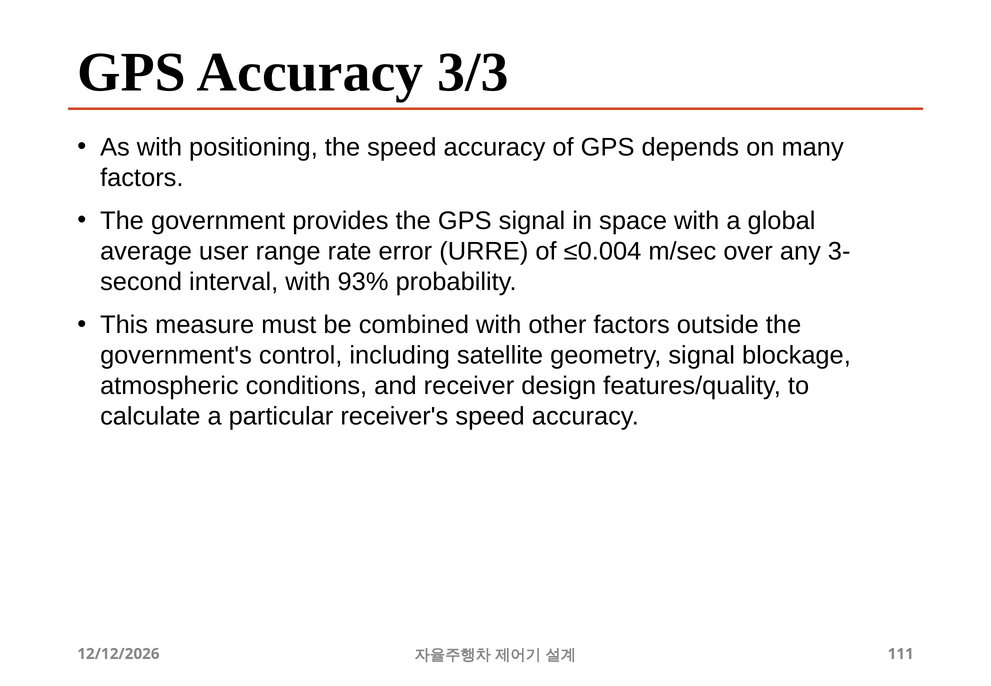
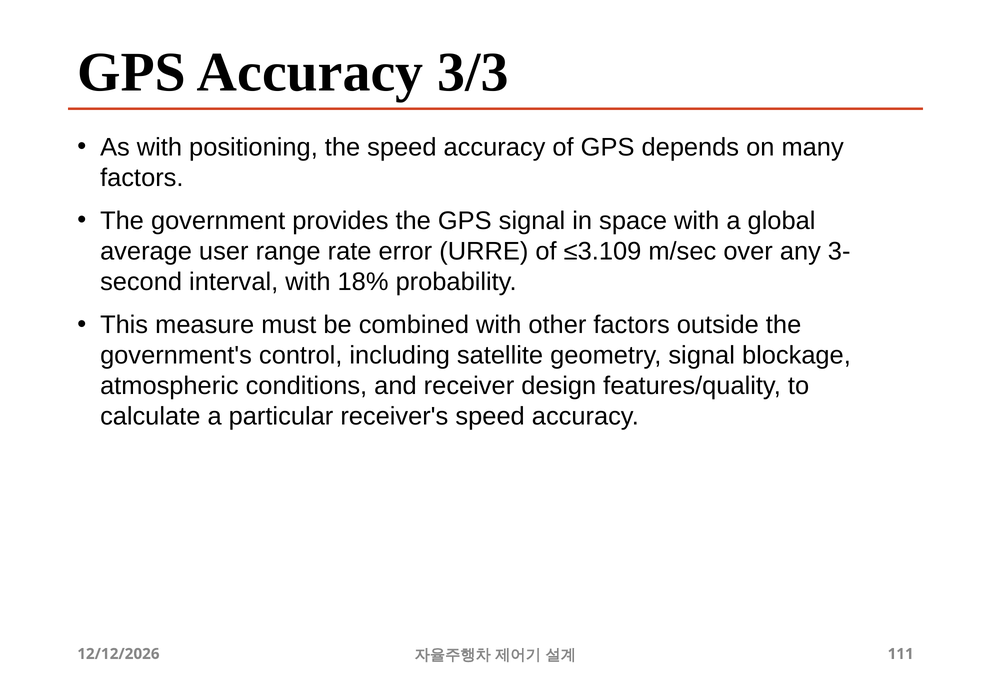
≤0.004: ≤0.004 -> ≤3.109
93%: 93% -> 18%
